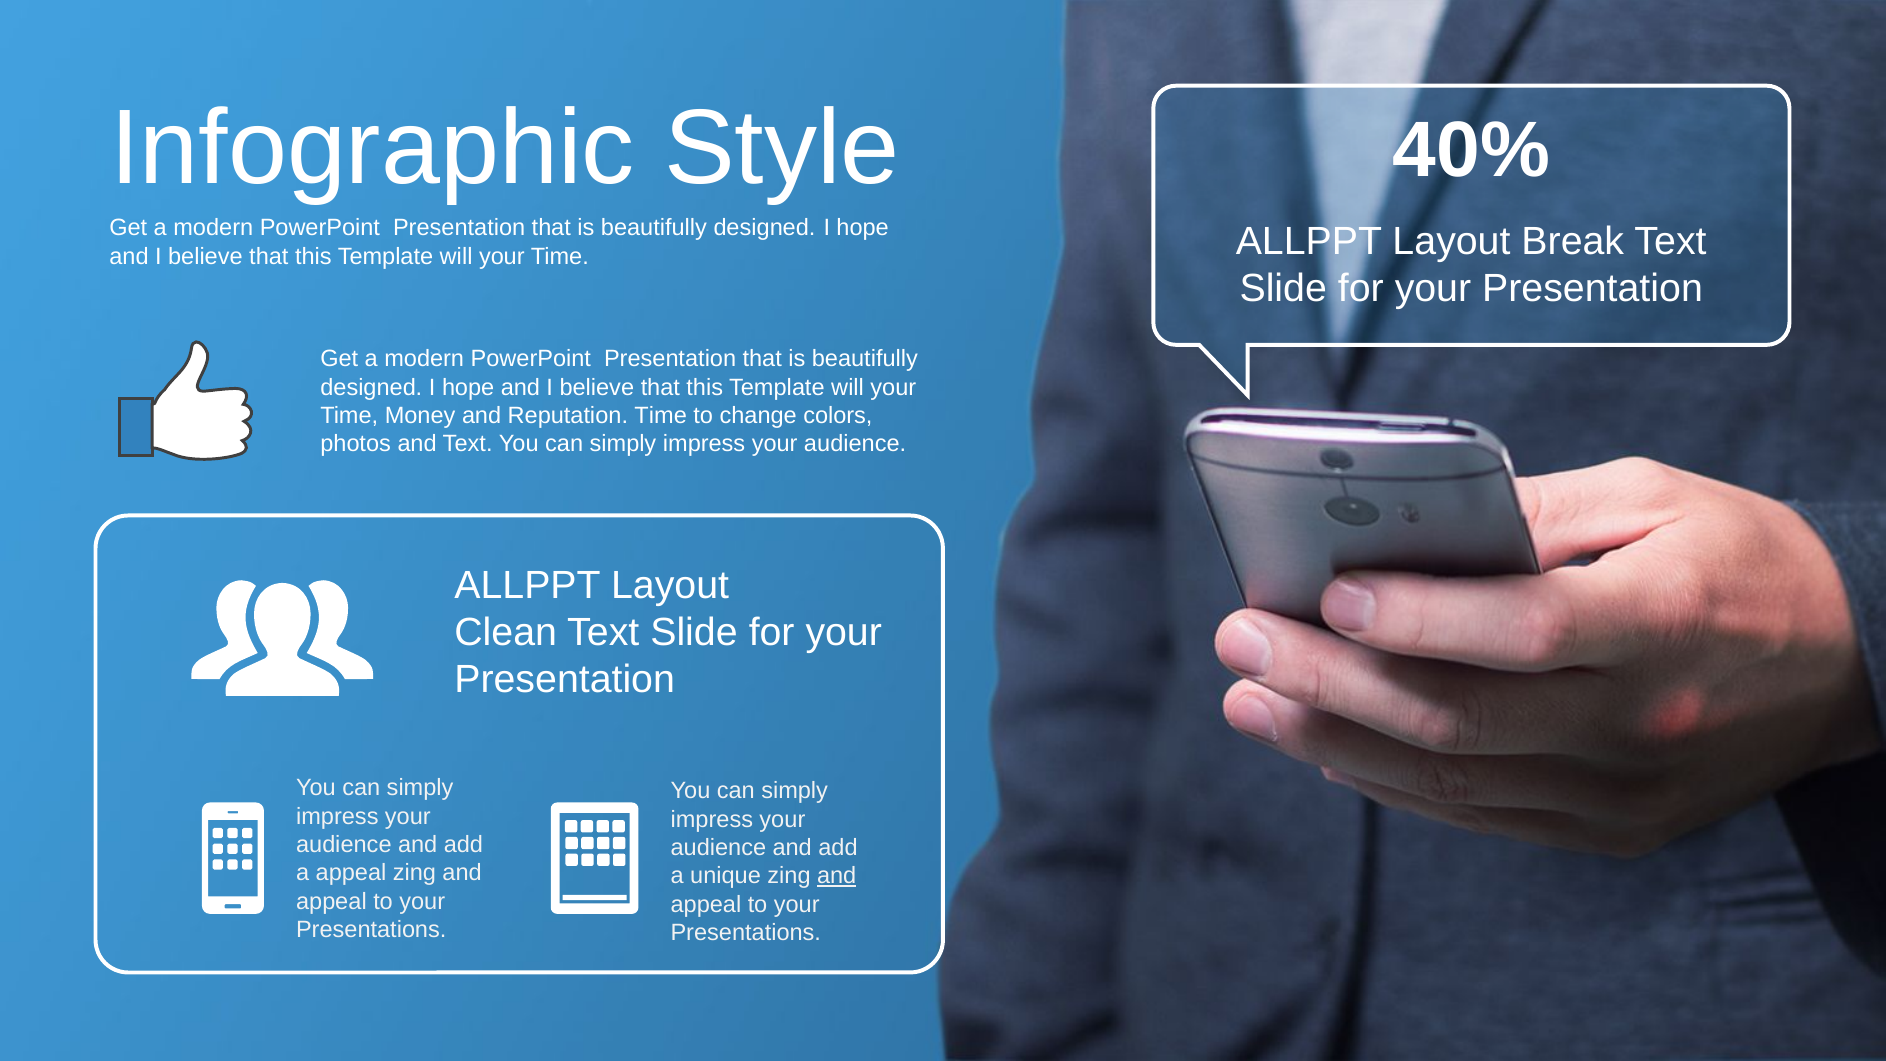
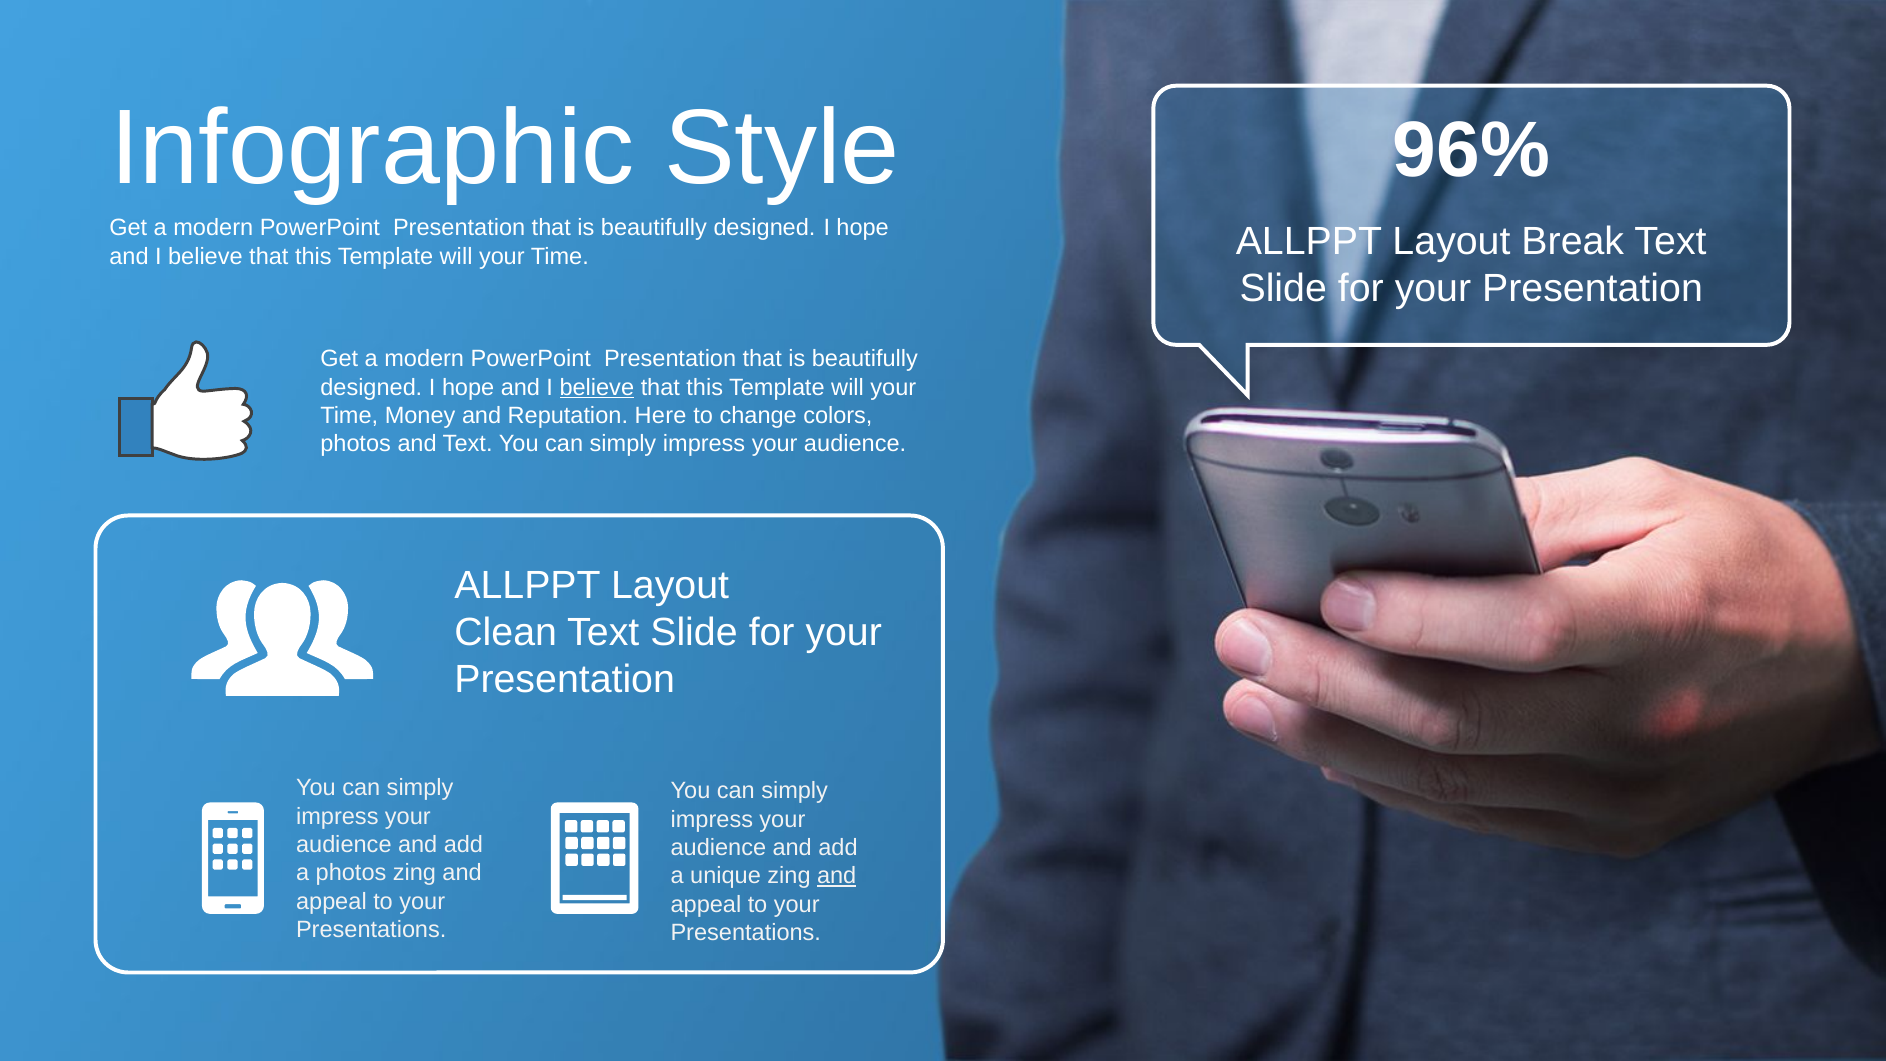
40%: 40% -> 96%
believe at (597, 387) underline: none -> present
Reputation Time: Time -> Here
a appeal: appeal -> photos
